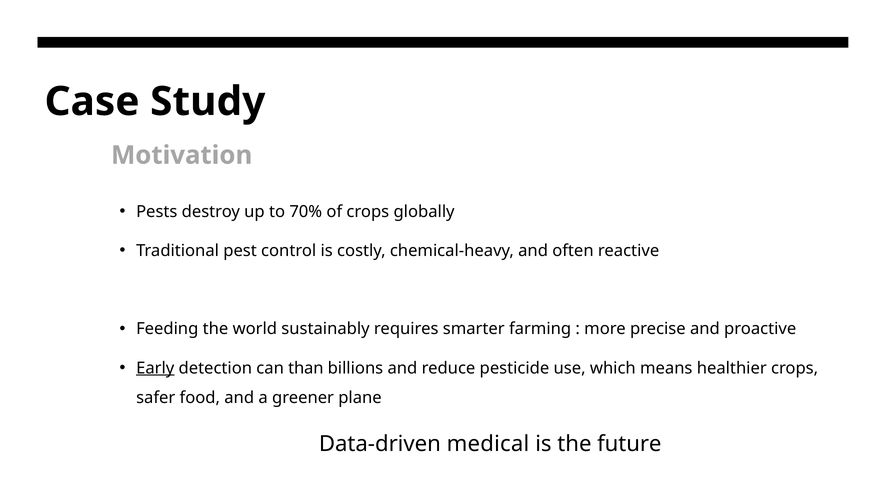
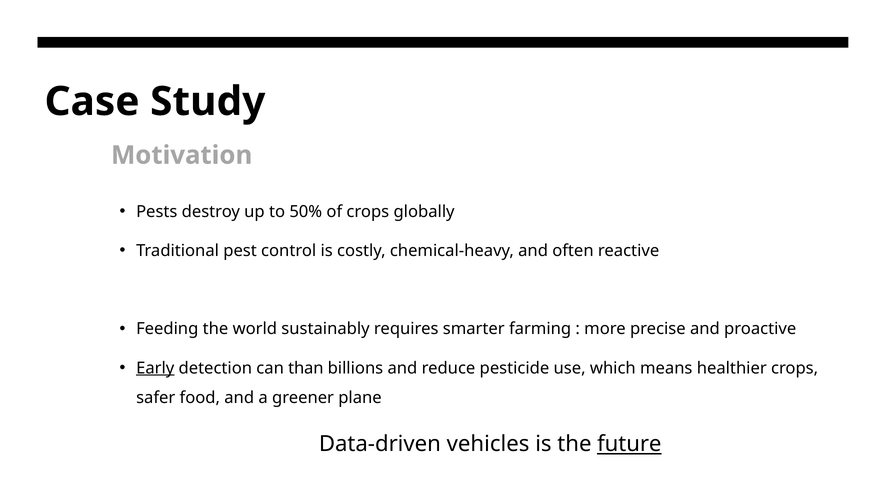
70%: 70% -> 50%
medical: medical -> vehicles
future underline: none -> present
